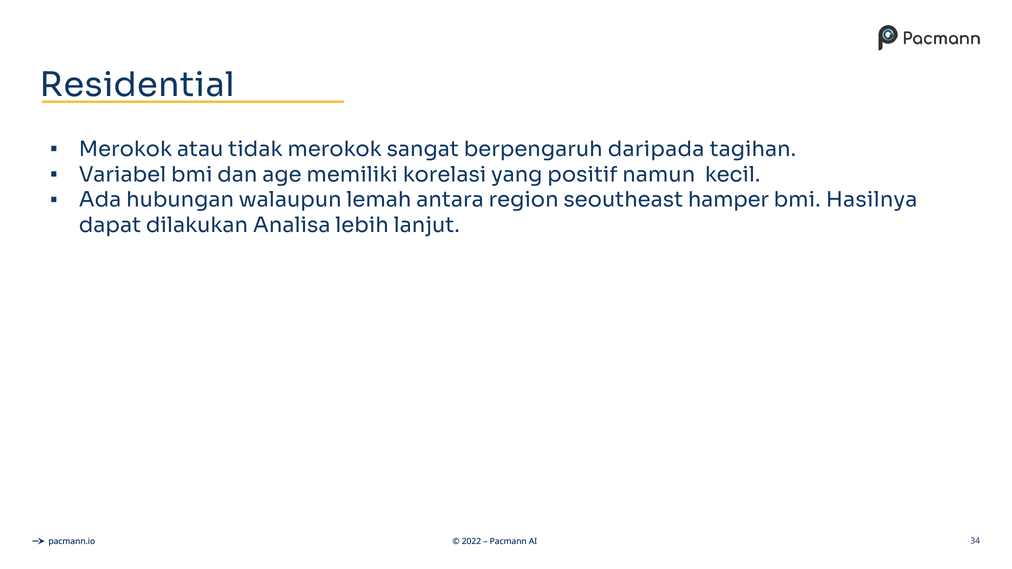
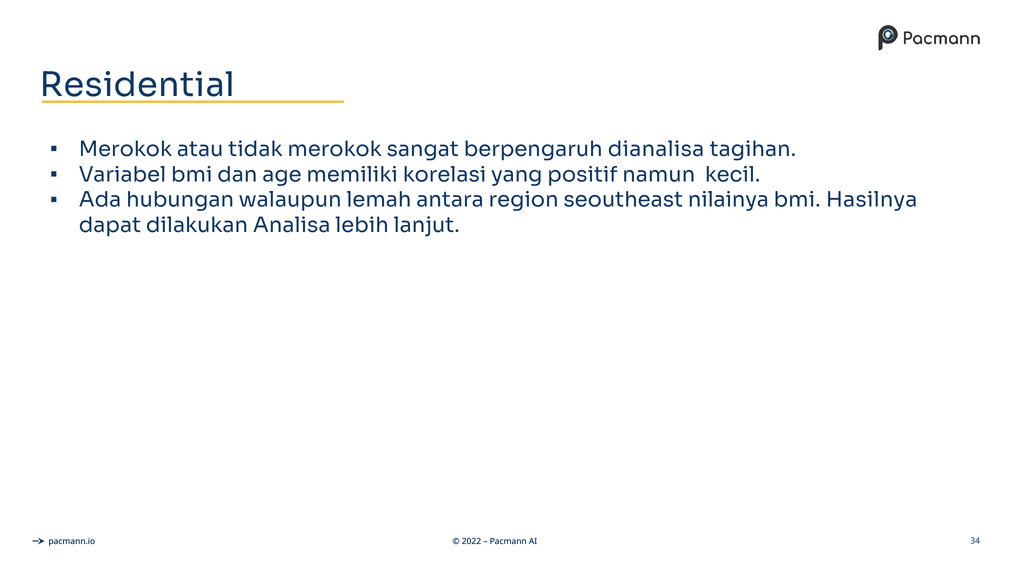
daripada: daripada -> dianalisa
hamper: hamper -> nilainya
